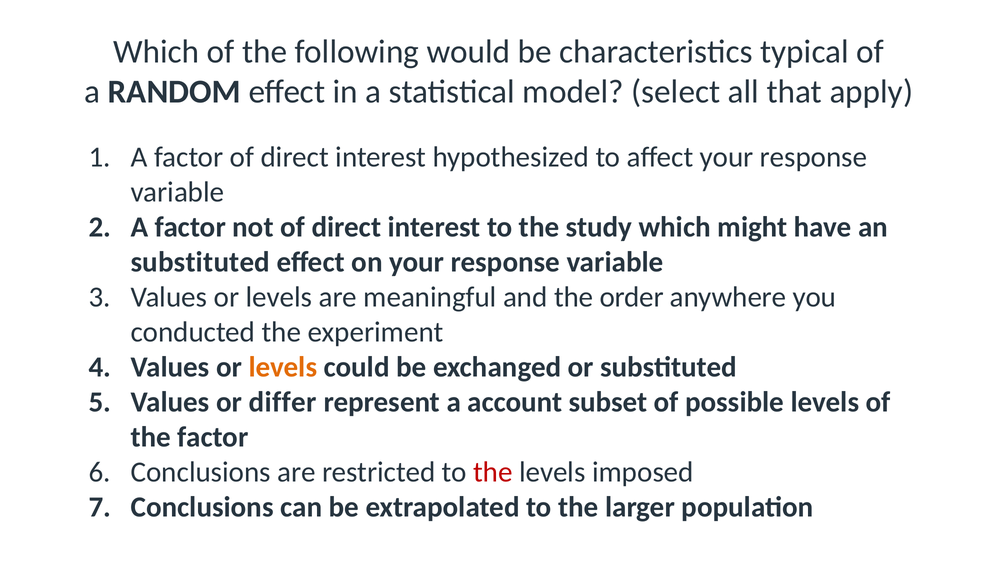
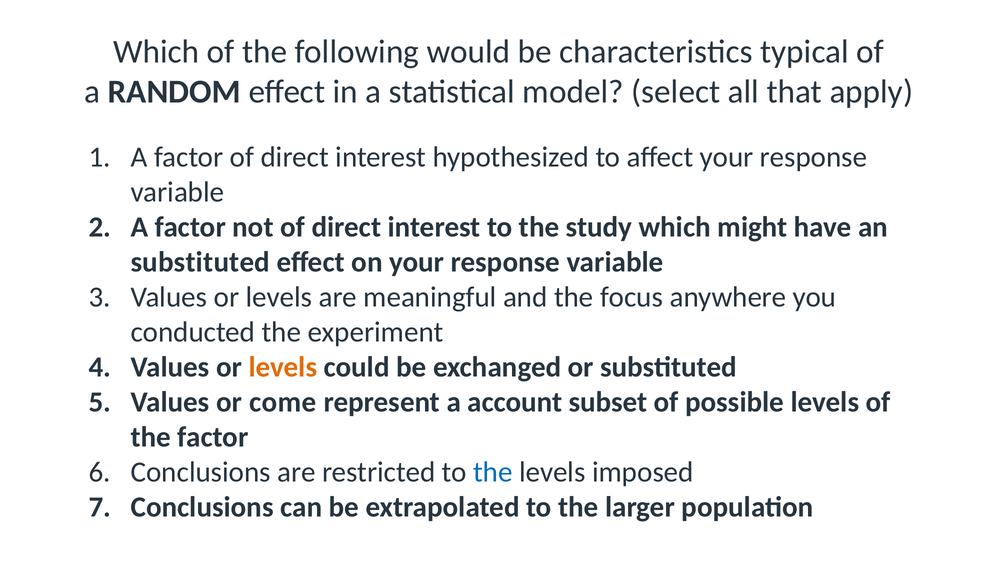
order: order -> focus
differ: differ -> come
the at (493, 472) colour: red -> blue
